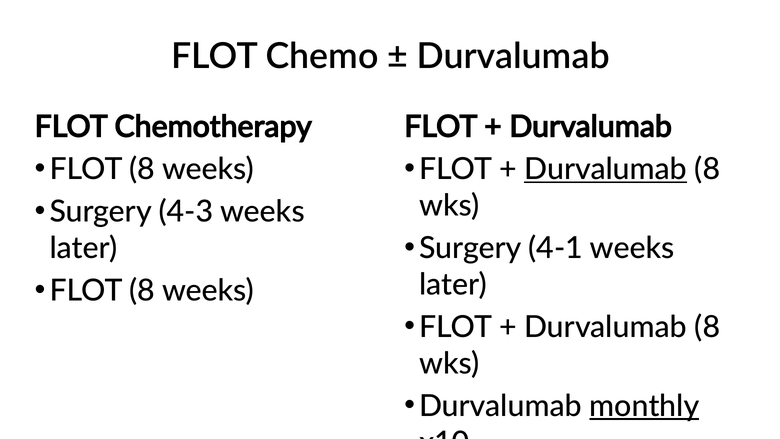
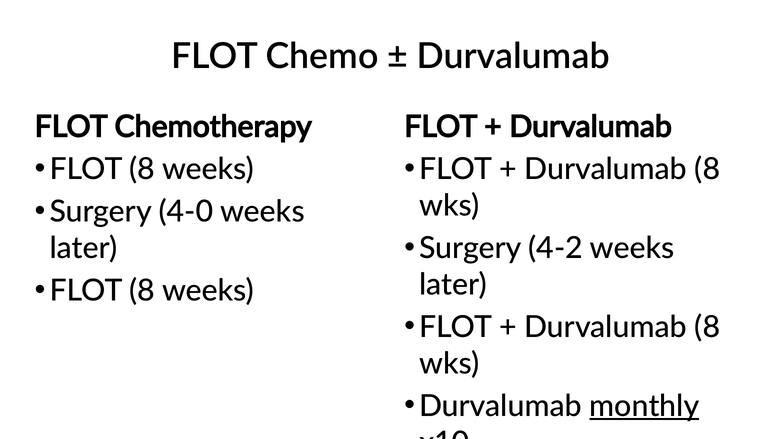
Durvalumab at (606, 169) underline: present -> none
4-3: 4-3 -> 4-0
4-1: 4-1 -> 4-2
